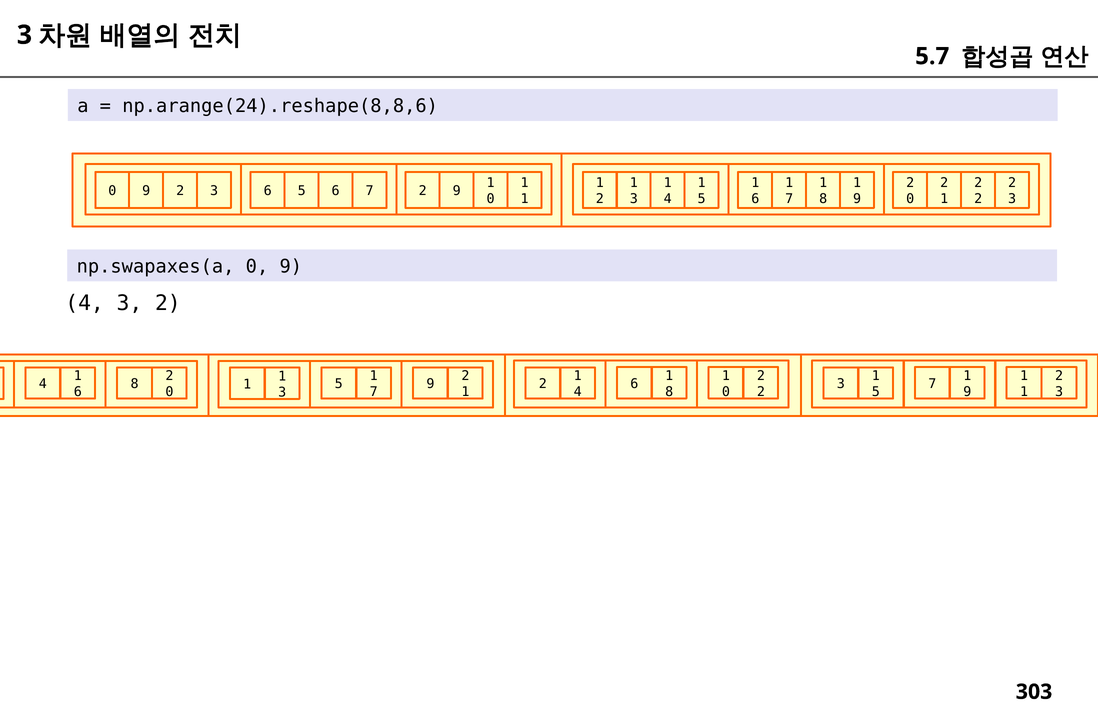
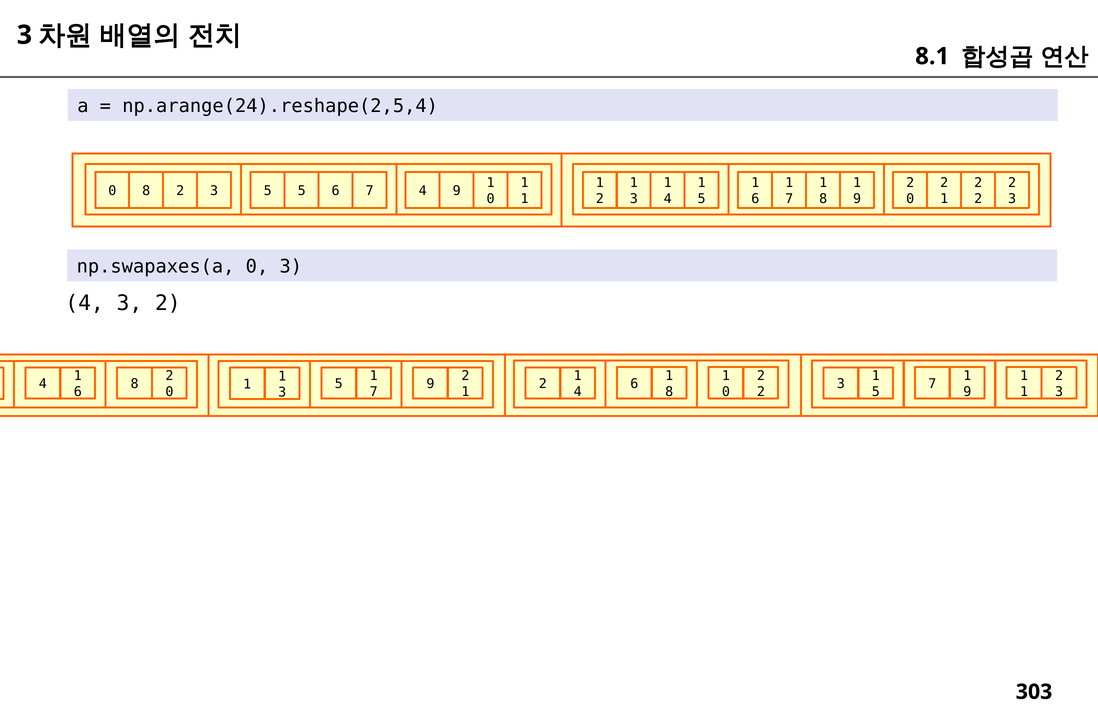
5.7: 5.7 -> 8.1
np.arange(24).reshape(8,8,6: np.arange(24).reshape(8,8,6 -> np.arange(24).reshape(2,5,4
9 at (146, 191): 9 -> 8
2 3 6: 6 -> 5
7 2: 2 -> 4
np.swapaxes(a 0 9: 9 -> 3
